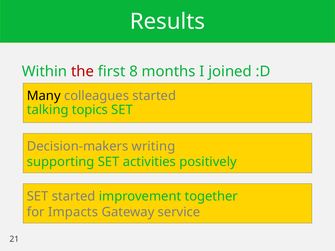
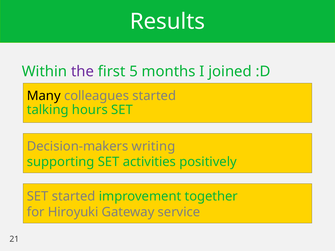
the colour: red -> purple
8: 8 -> 5
topics: topics -> hours
Impacts: Impacts -> Hiroyuki
